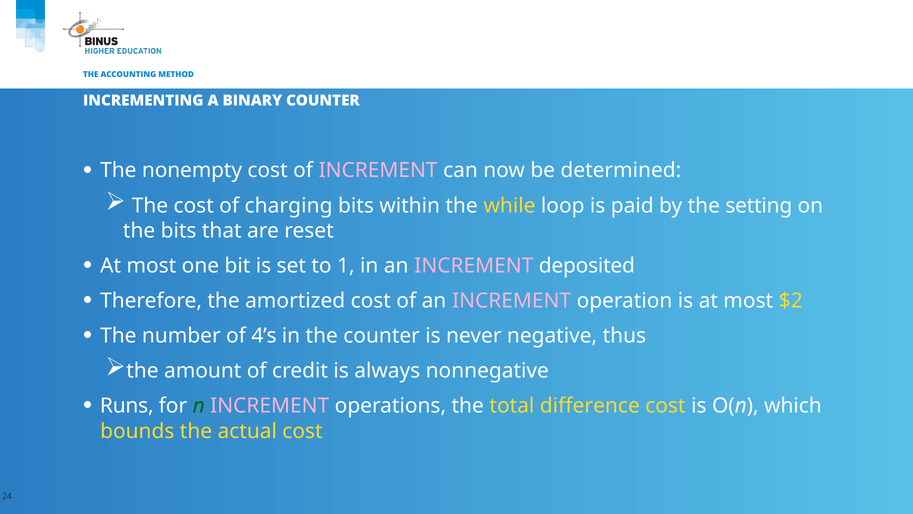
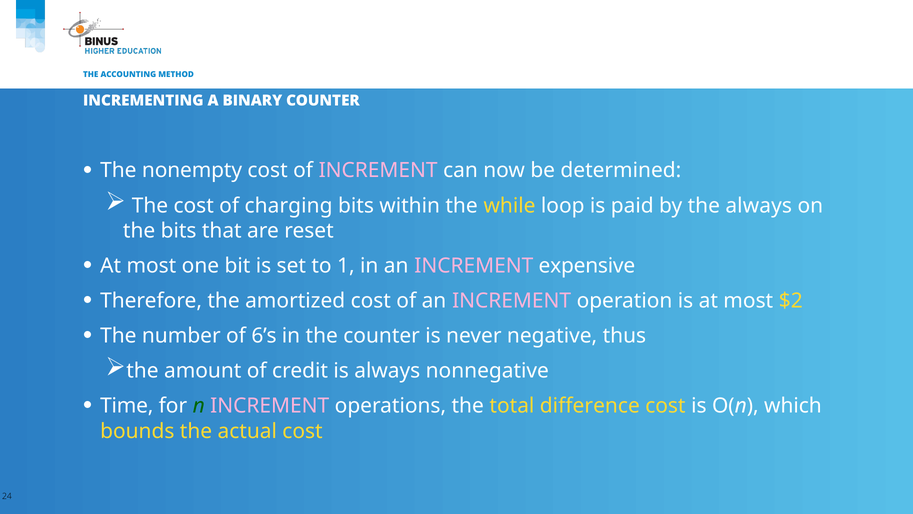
the setting: setting -> always
deposited: deposited -> expensive
4’s: 4’s -> 6’s
Runs: Runs -> Time
